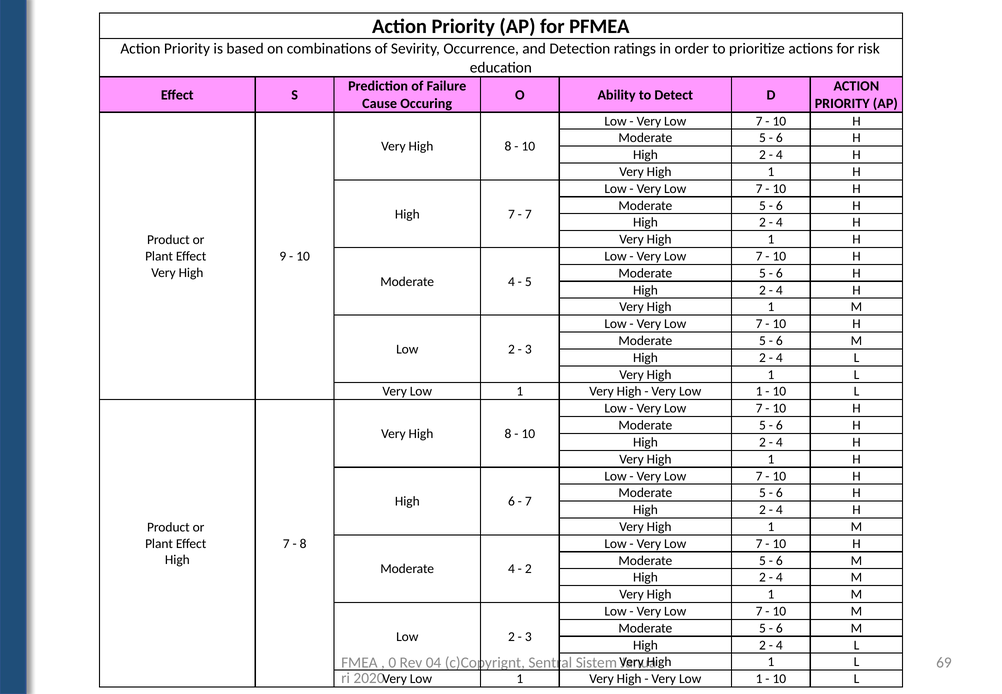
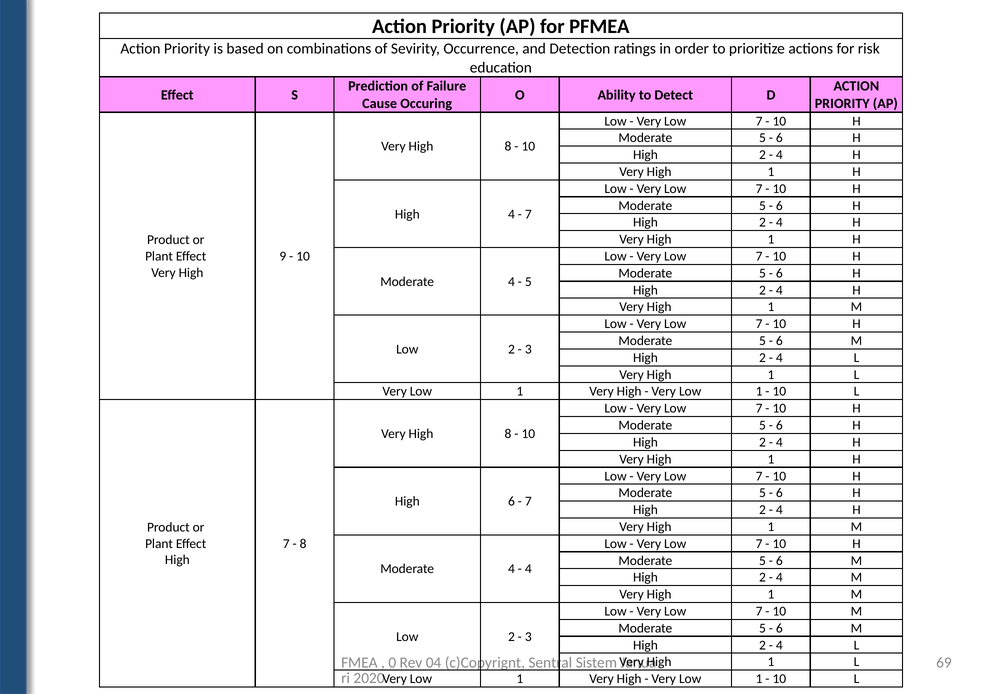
7 at (511, 214): 7 -> 4
2 at (528, 569): 2 -> 4
